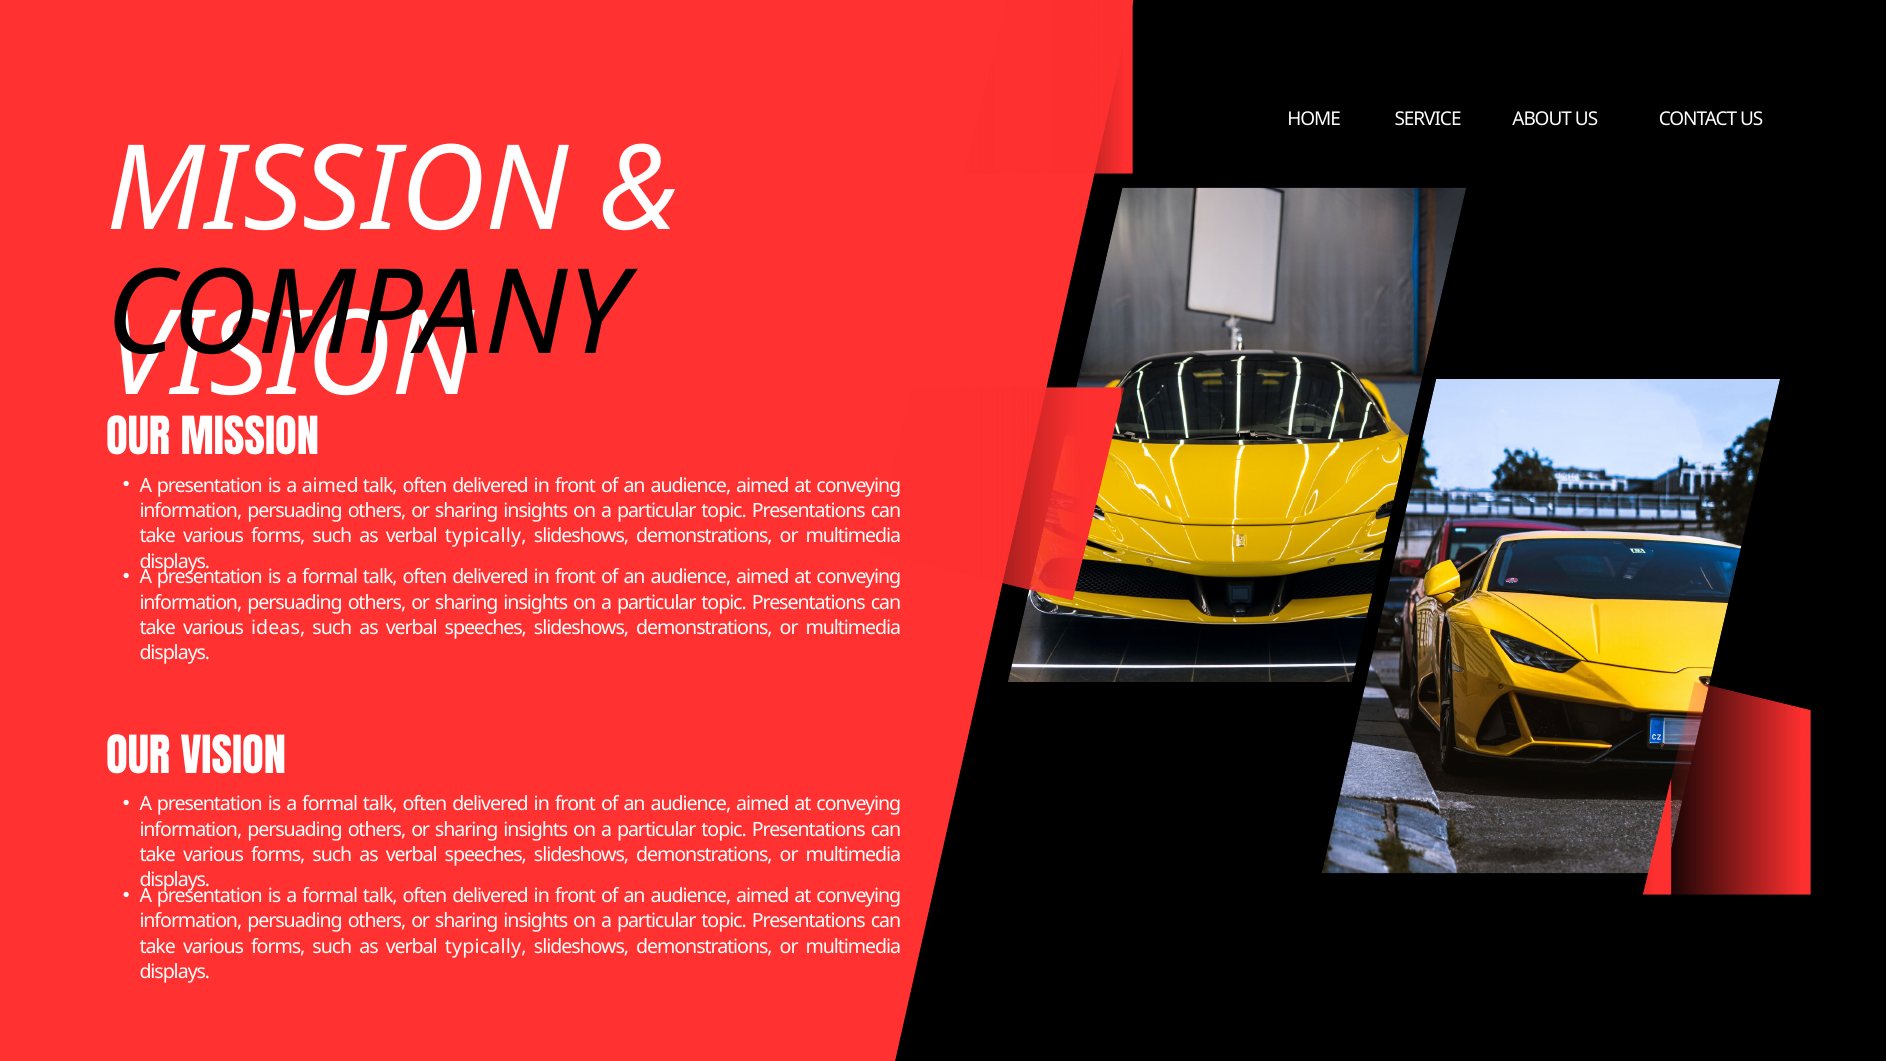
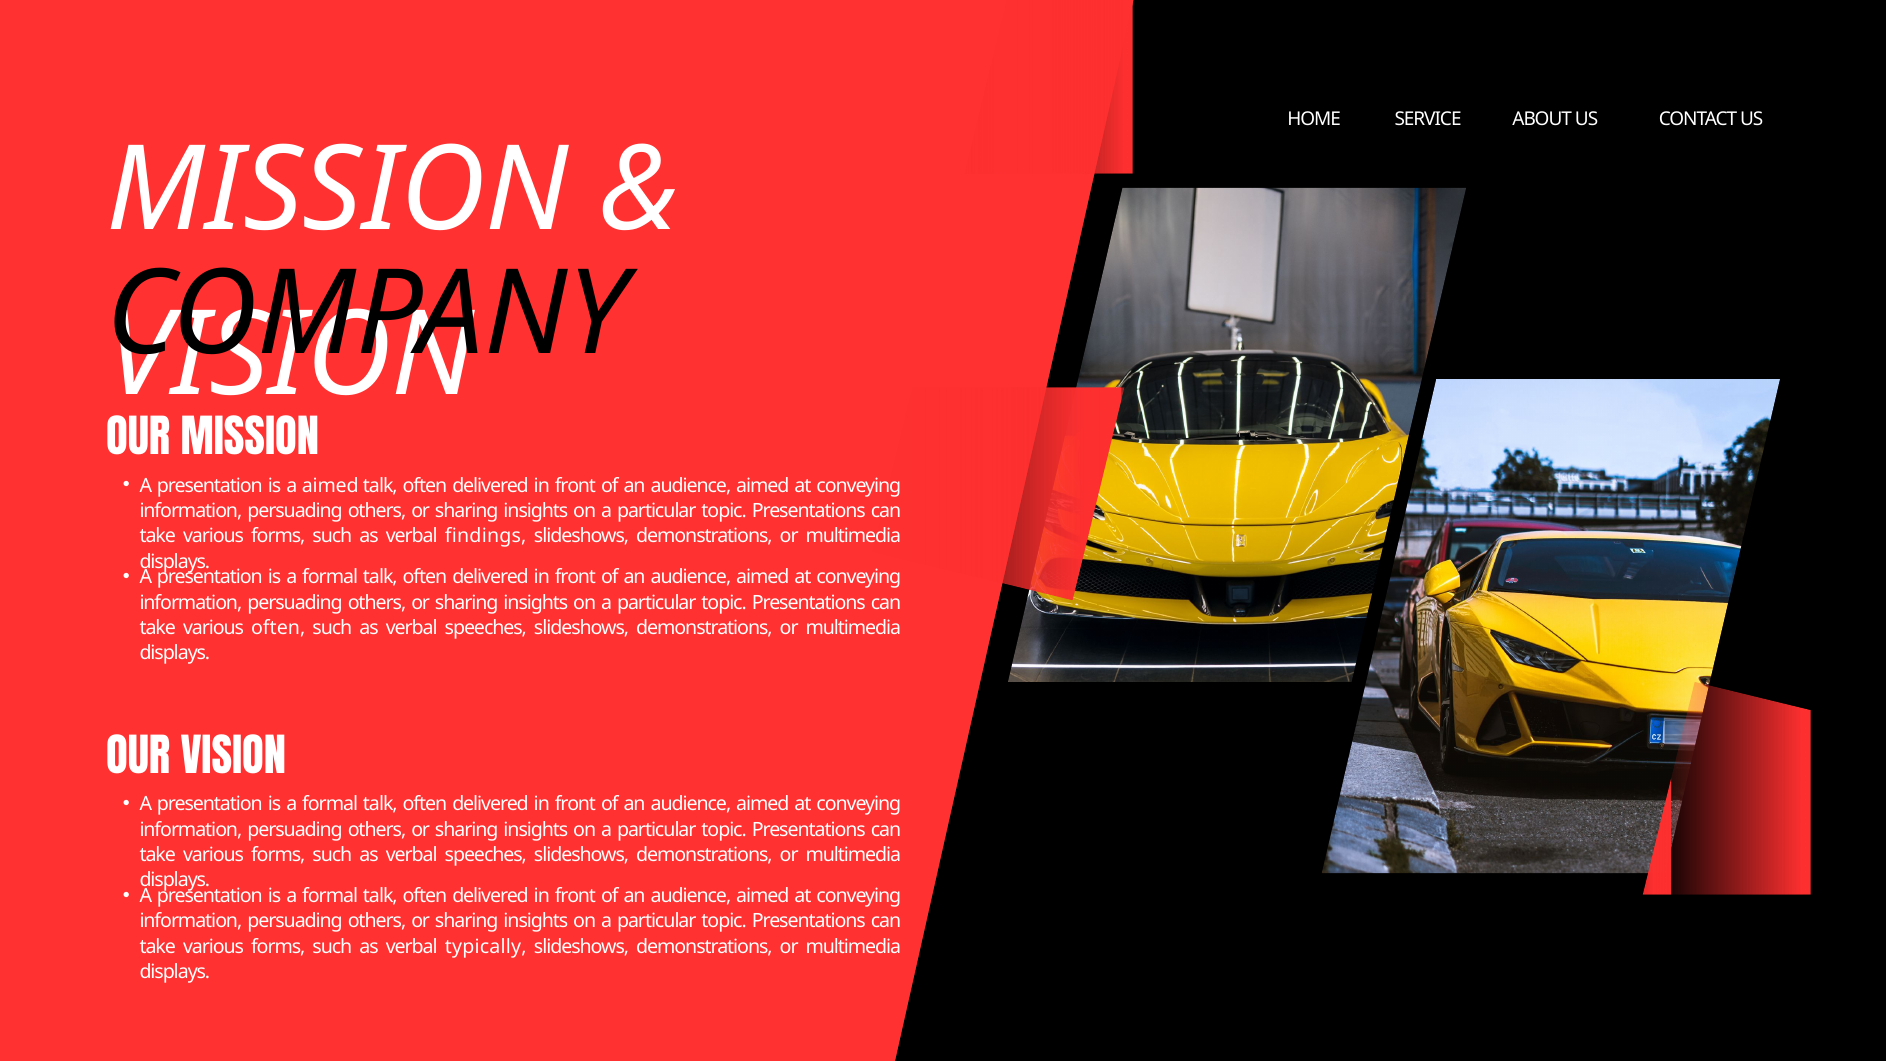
typically at (486, 536): typically -> findings
various ideas: ideas -> often
